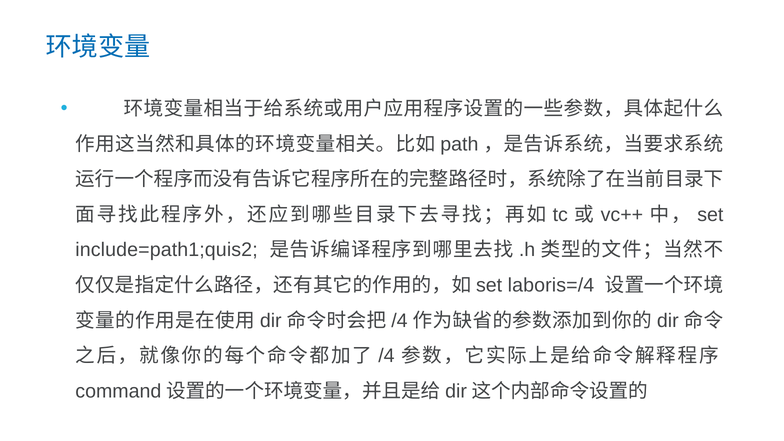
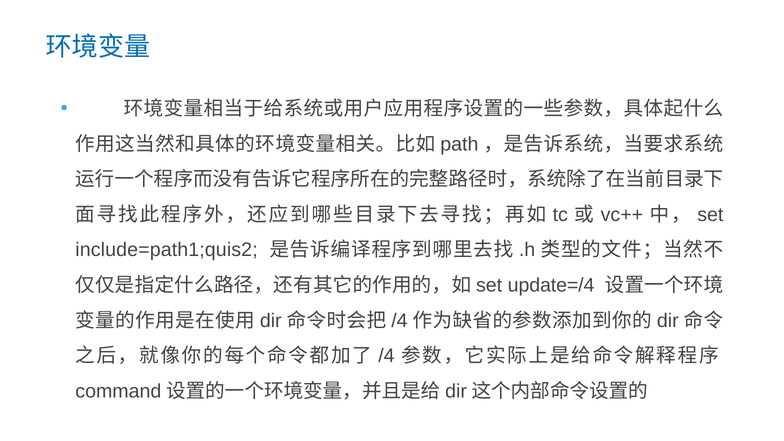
laboris=/4: laboris=/4 -> update=/4
